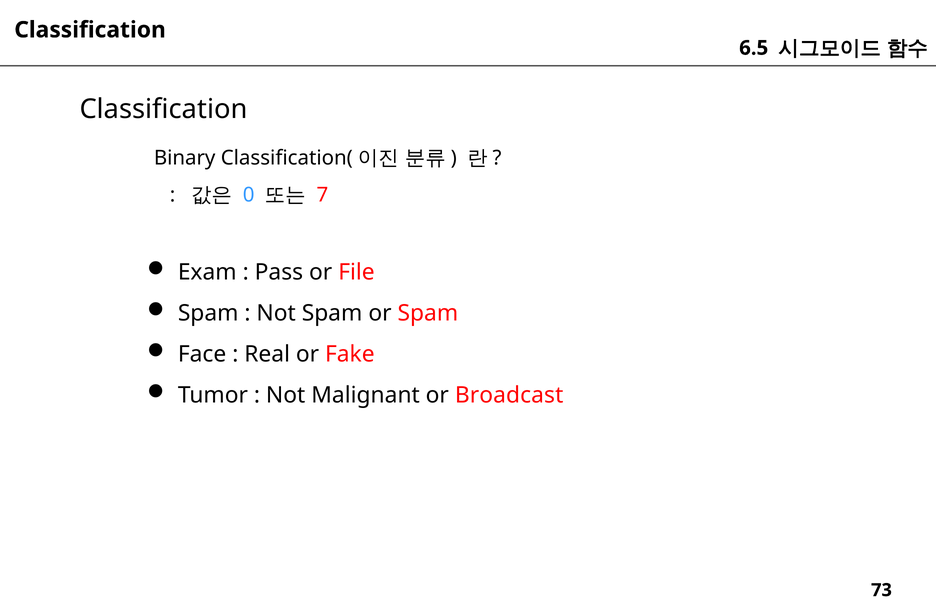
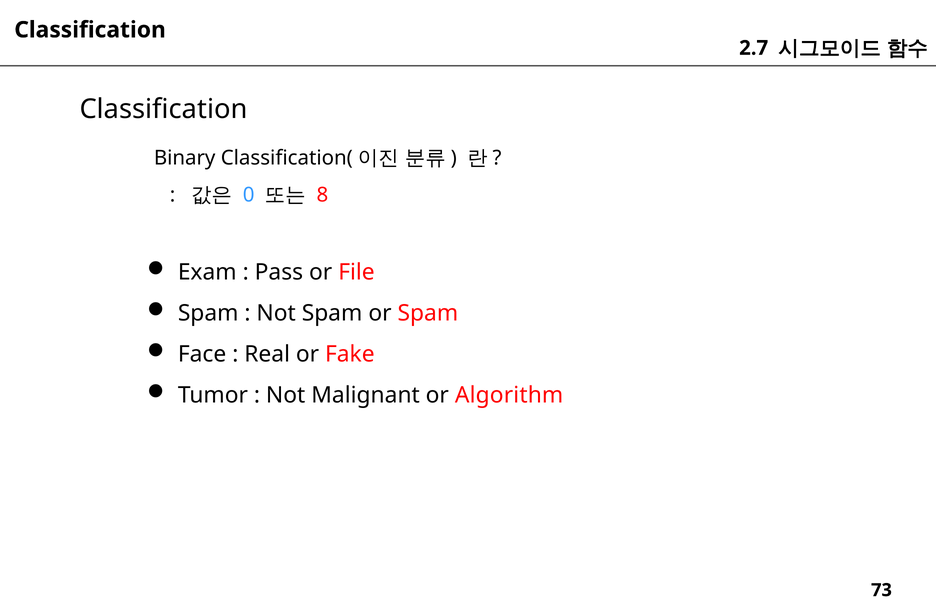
6.5: 6.5 -> 2.7
7: 7 -> 8
Broadcast: Broadcast -> Algorithm
